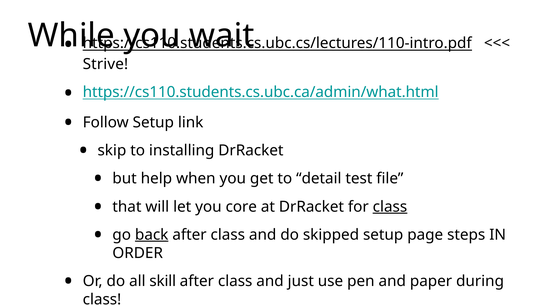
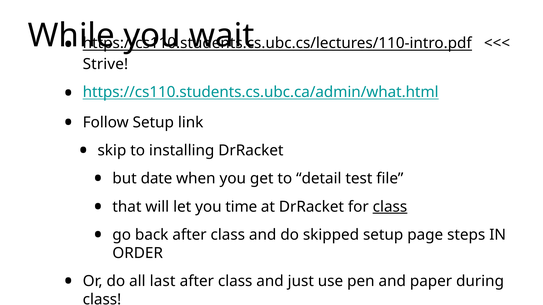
help: help -> date
core: core -> time
back underline: present -> none
skill: skill -> last
